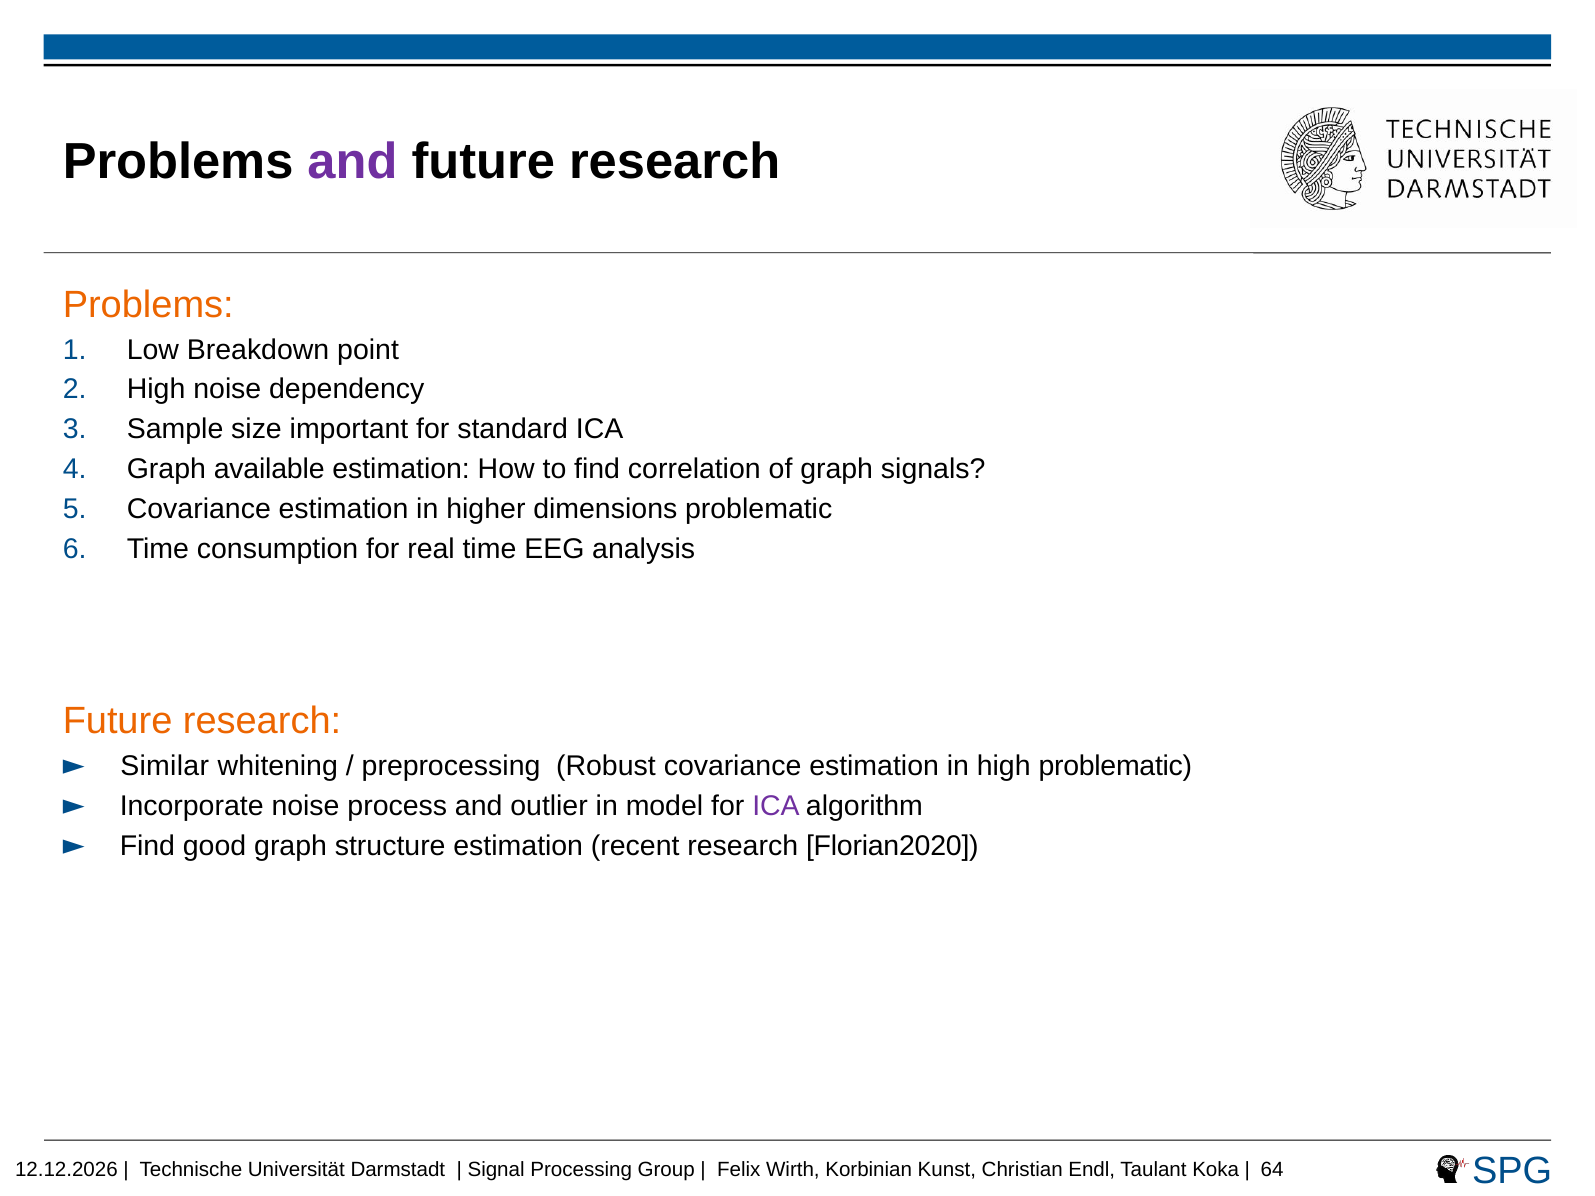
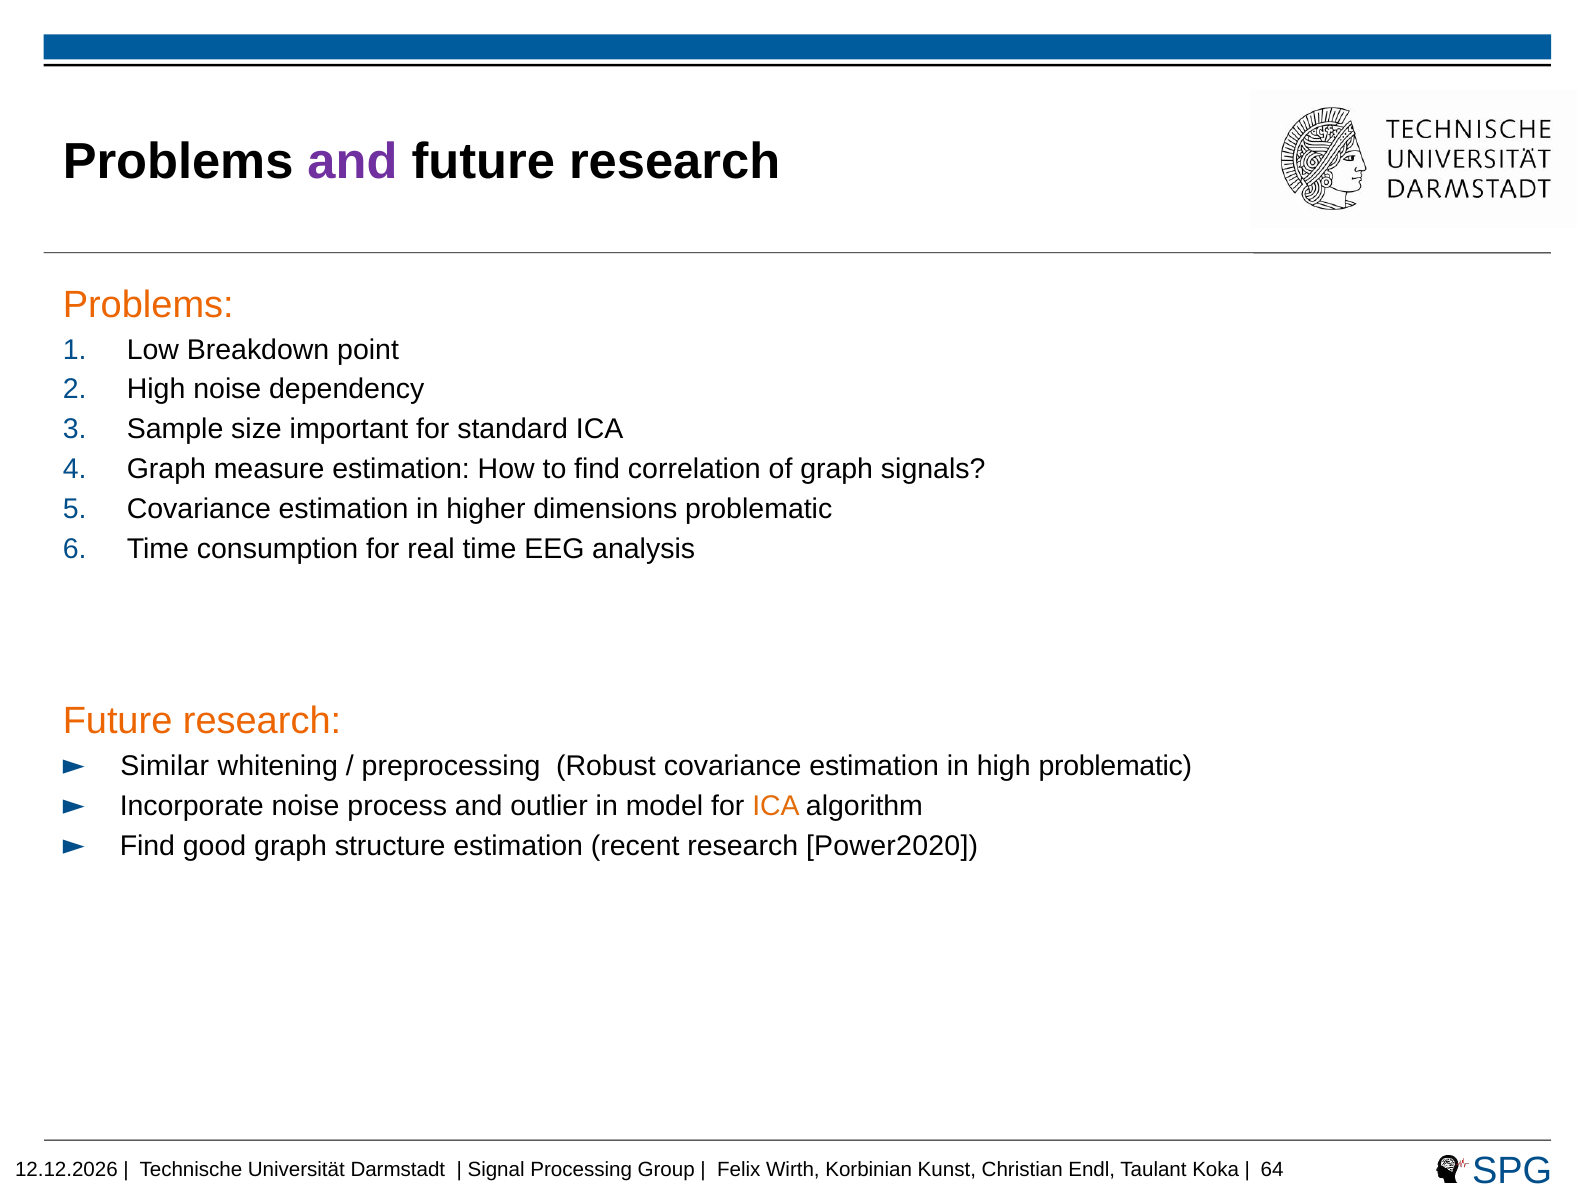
available: available -> measure
ICA at (776, 806) colour: purple -> orange
Florian2020: Florian2020 -> Power2020
